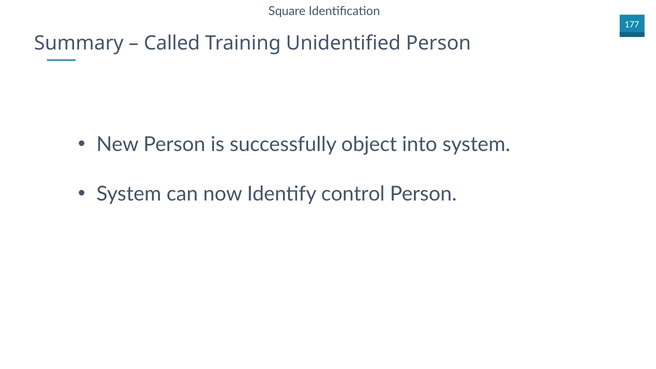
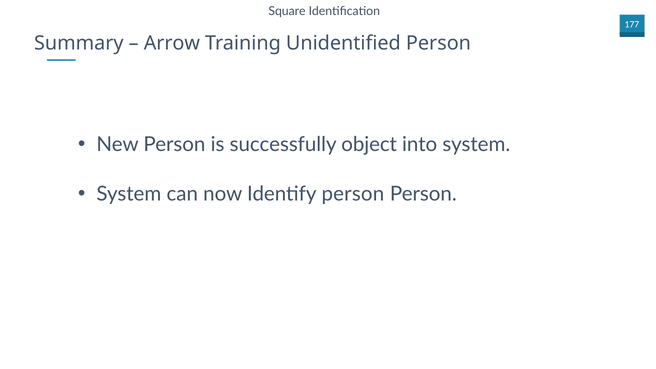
Called: Called -> Arrow
Identify control: control -> person
